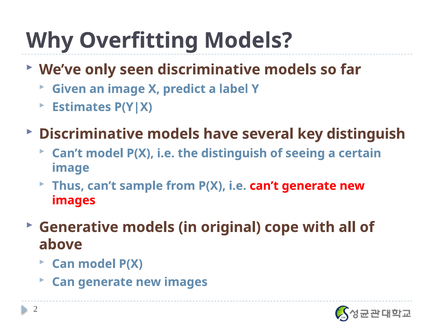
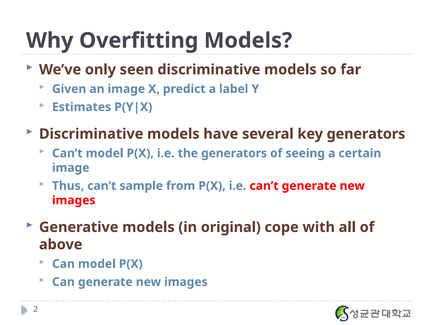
key distinguish: distinguish -> generators
the distinguish: distinguish -> generators
